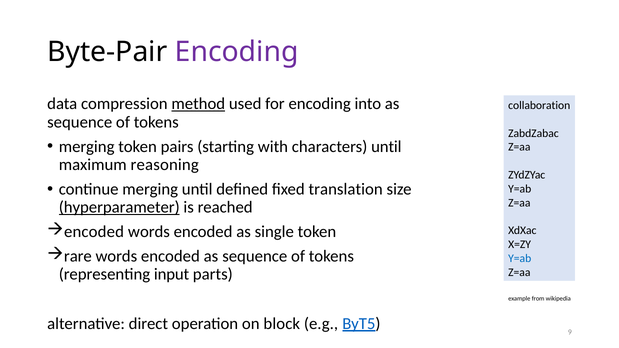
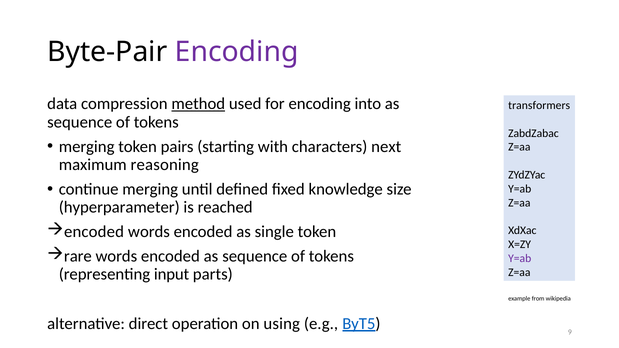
collaboration: collaboration -> transformers
characters until: until -> next
translation: translation -> knowledge
hyperparameter underline: present -> none
Y=ab at (520, 259) colour: blue -> purple
block: block -> using
